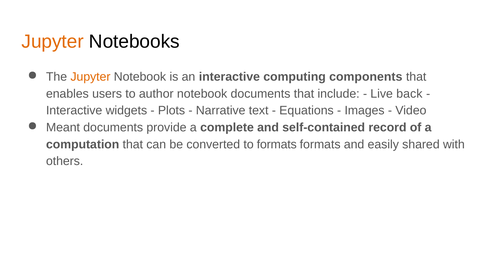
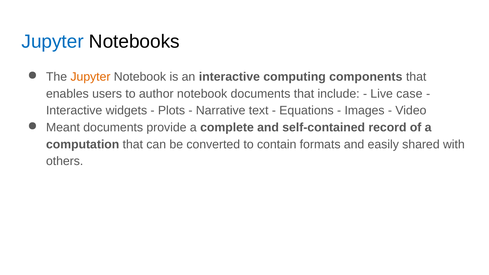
Jupyter at (53, 41) colour: orange -> blue
back: back -> case
to formats: formats -> contain
